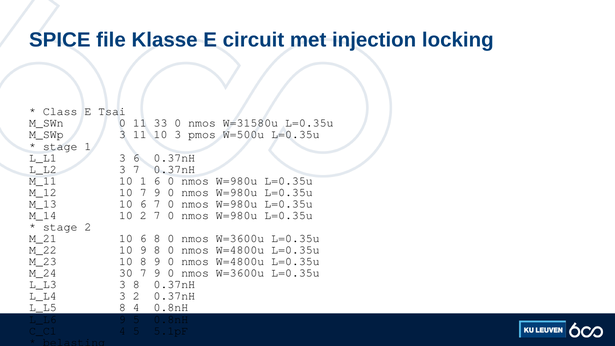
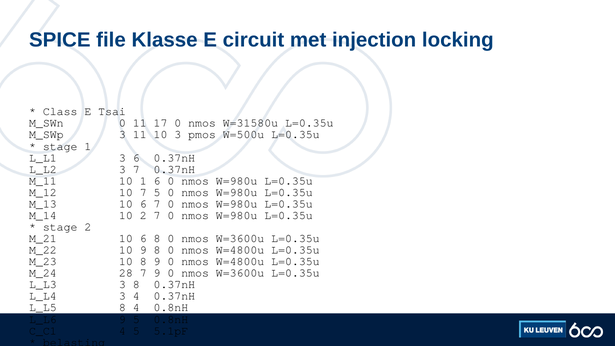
33: 33 -> 17
10 7 9: 9 -> 5
30: 30 -> 28
3 2: 2 -> 4
